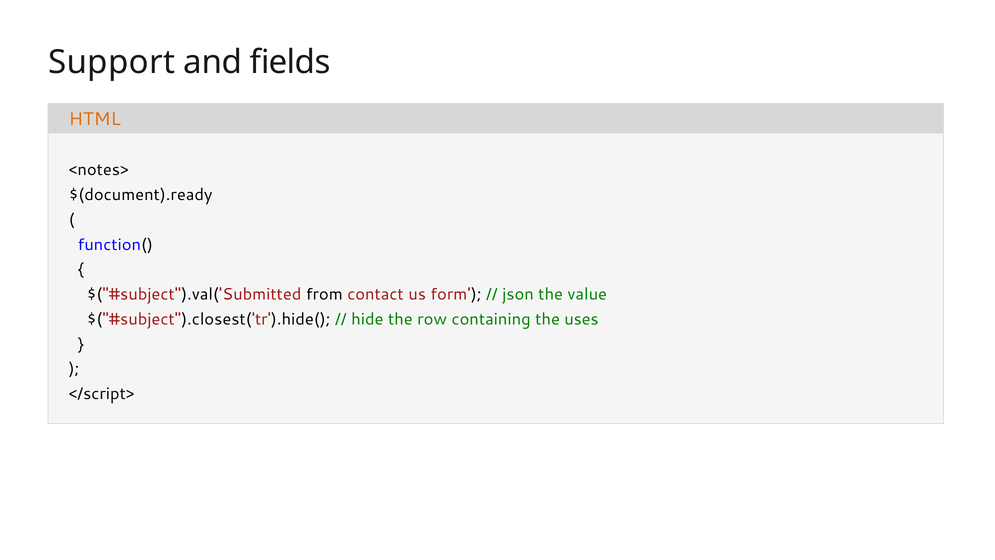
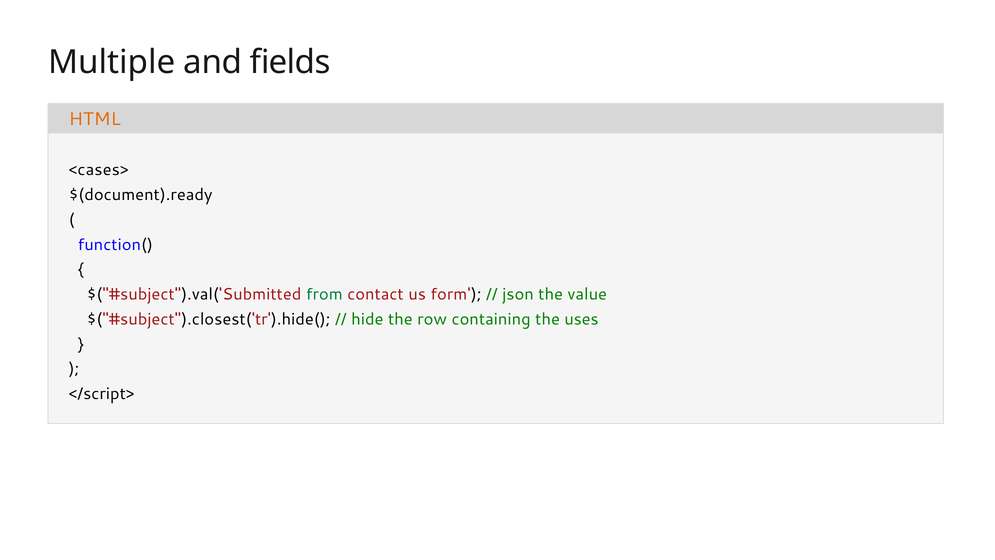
Support: Support -> Multiple
<notes>: <notes> -> <cases>
from colour: black -> green
